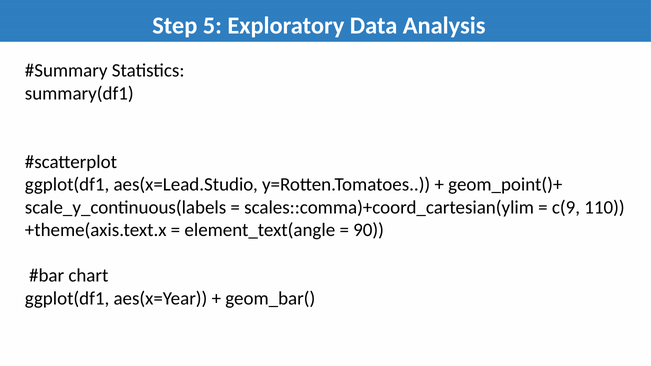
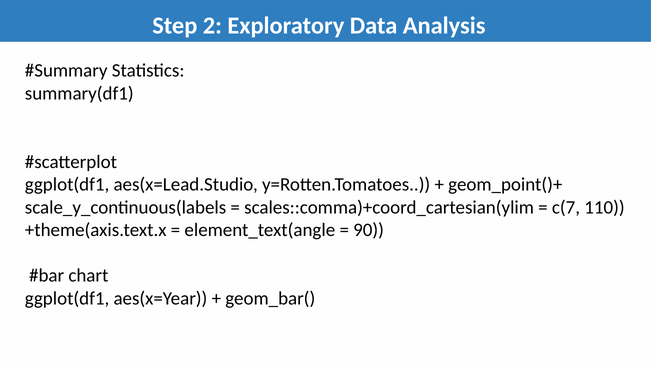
5: 5 -> 2
c(9: c(9 -> c(7
